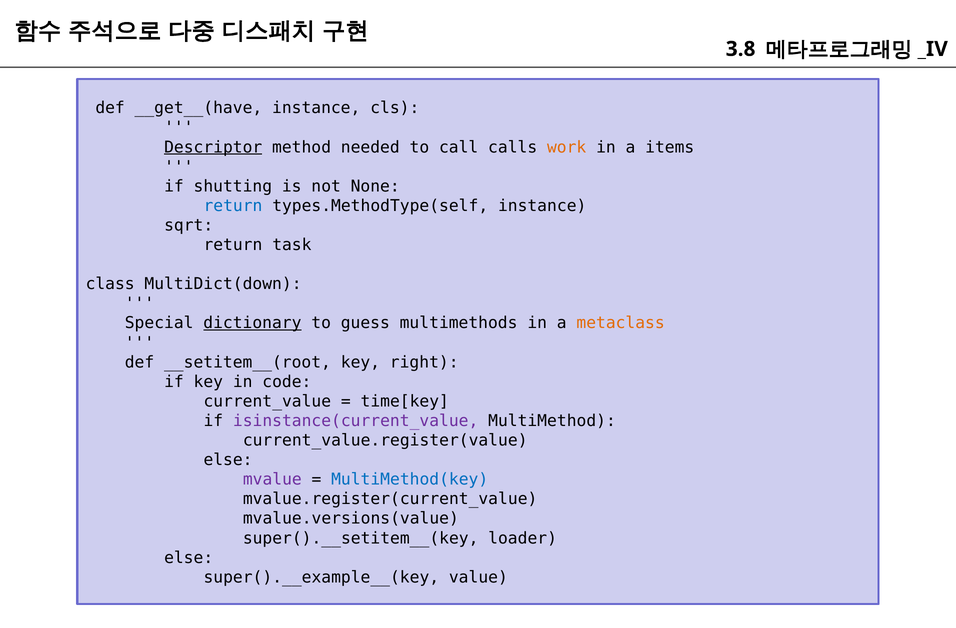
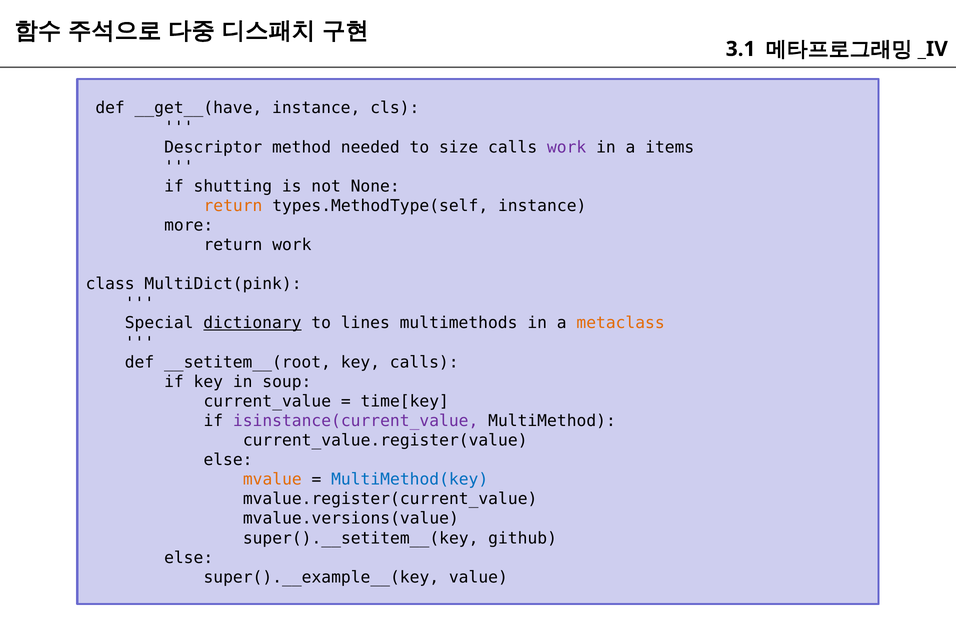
3.8: 3.8 -> 3.1
Descriptor underline: present -> none
call: call -> size
work at (567, 147) colour: orange -> purple
return at (233, 206) colour: blue -> orange
sqrt: sqrt -> more
return task: task -> work
MultiDict(down: MultiDict(down -> MultiDict(pink
guess: guess -> lines
key right: right -> calls
code: code -> soup
mvalue colour: purple -> orange
loader: loader -> github
